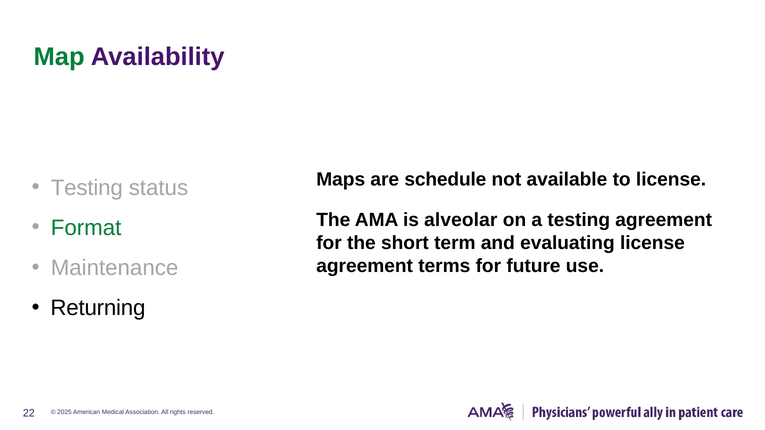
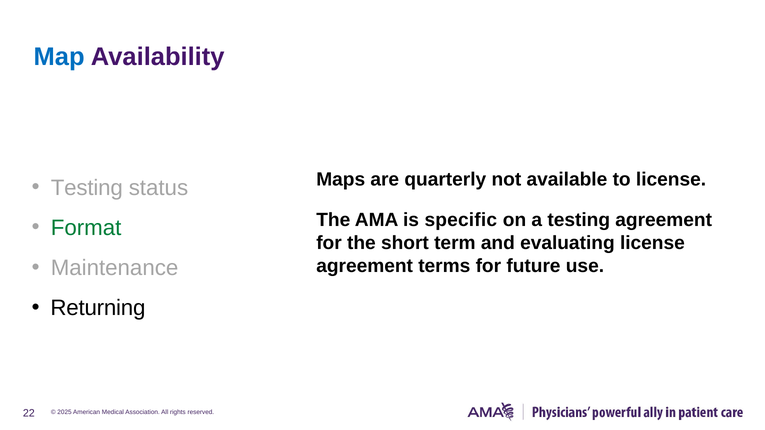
Map colour: green -> blue
schedule: schedule -> quarterly
alveolar: alveolar -> specific
